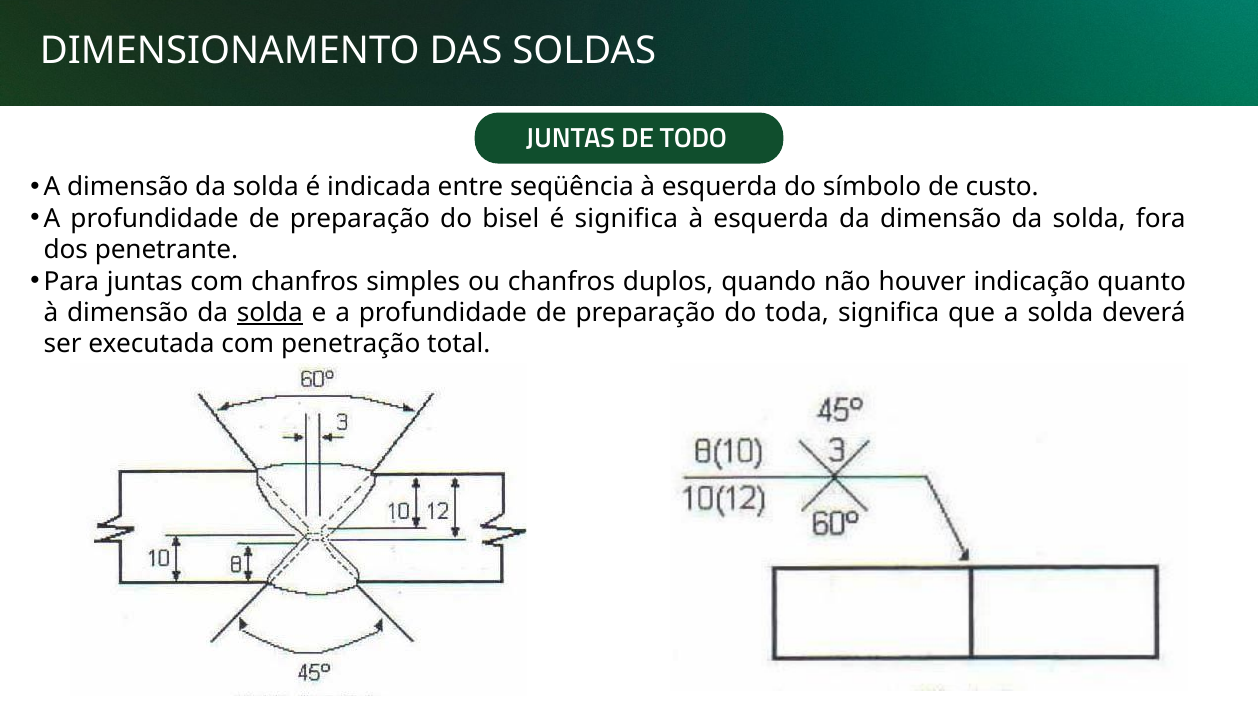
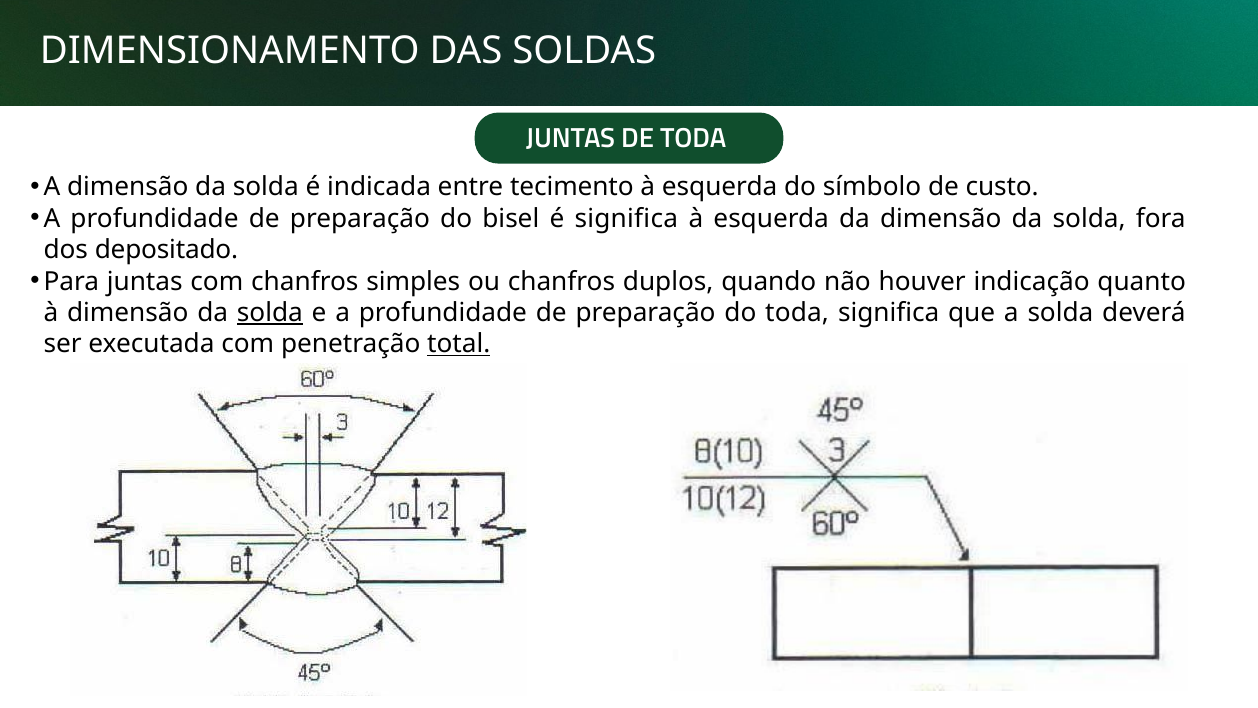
DE TODO: TODO -> TODA
seqüência: seqüência -> tecimento
penetrante: penetrante -> depositado
total underline: none -> present
